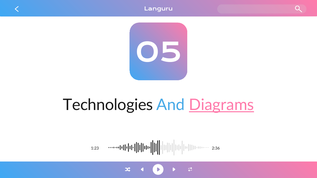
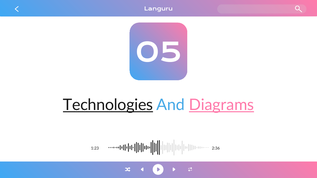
Technologies underline: none -> present
